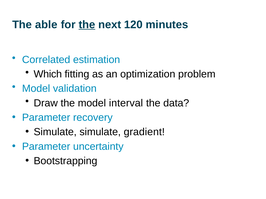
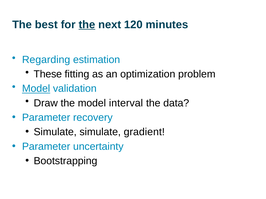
able: able -> best
Correlated: Correlated -> Regarding
Which: Which -> These
Model at (36, 89) underline: none -> present
